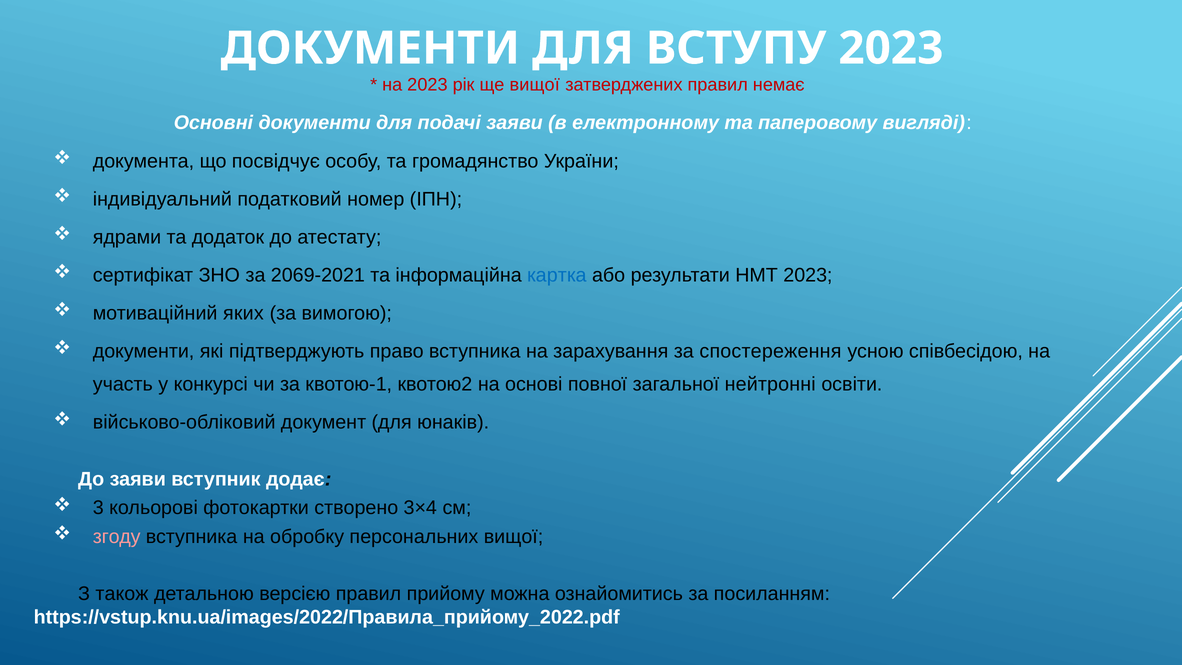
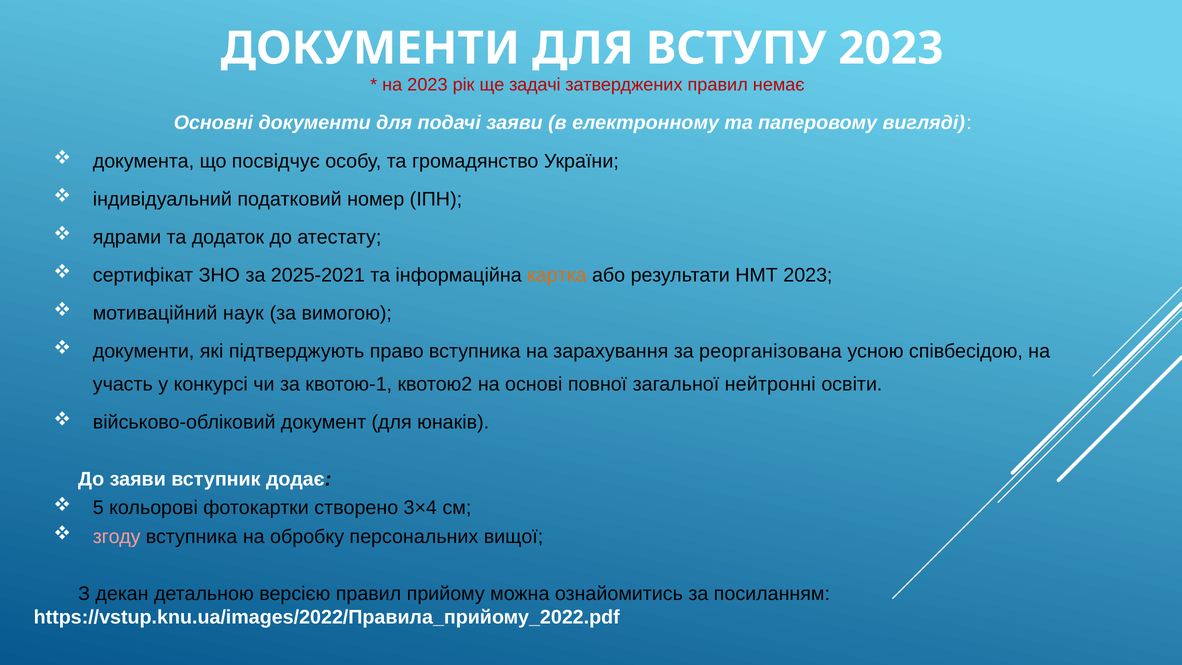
вищої at (535, 85): вищої -> задачі
2069-2021: 2069-2021 -> 2025-2021
картка colour: blue -> orange
яких: яких -> наук
спостереження: спостереження -> реорганізована
3: 3 -> 5
також: також -> декан
